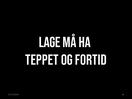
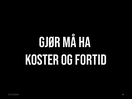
LAGE: LAGE -> GJØR
TEPPET: TEPPET -> KOSTER
